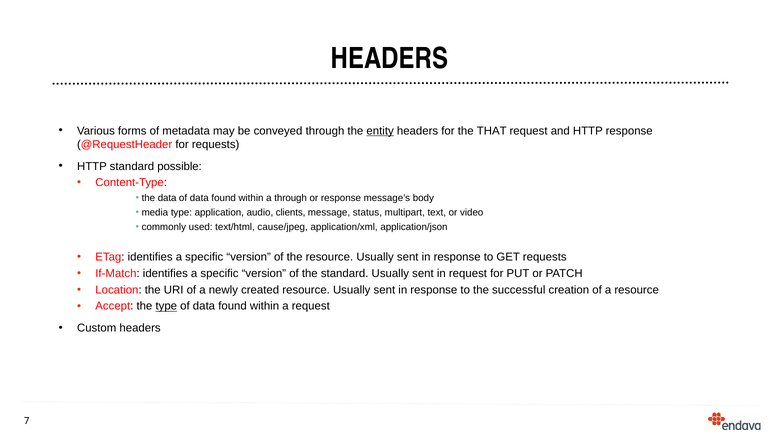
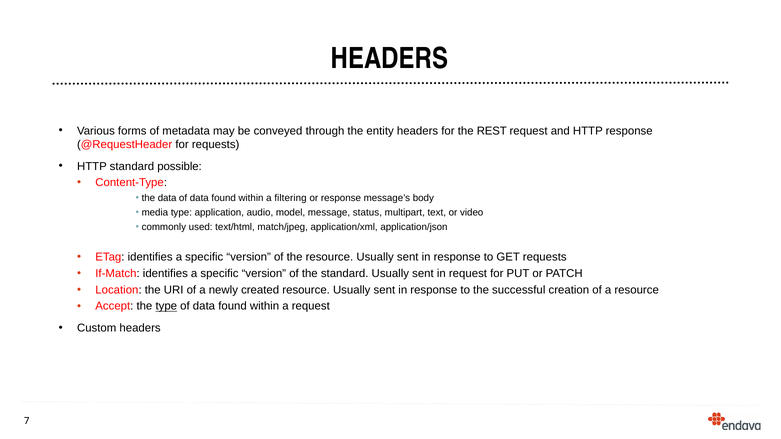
entity underline: present -> none
THAT: THAT -> REST
a through: through -> filtering
clients: clients -> model
cause/jpeg: cause/jpeg -> match/jpeg
